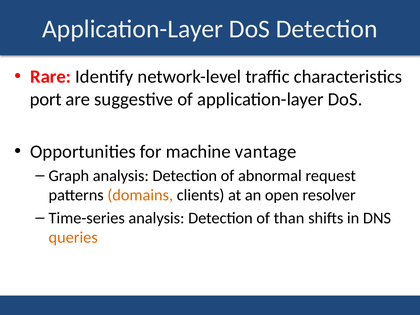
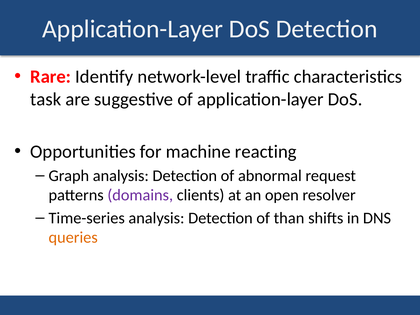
port: port -> task
vantage: vantage -> reacting
domains colour: orange -> purple
